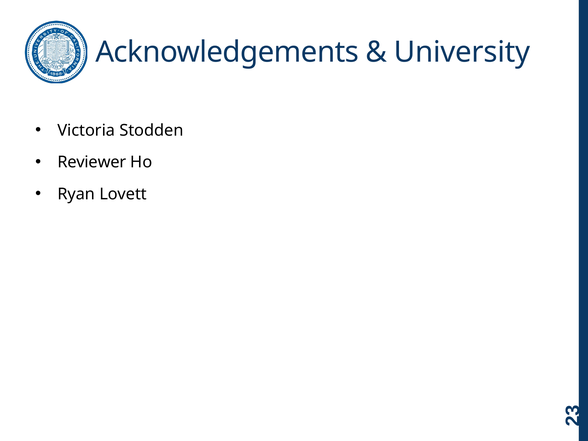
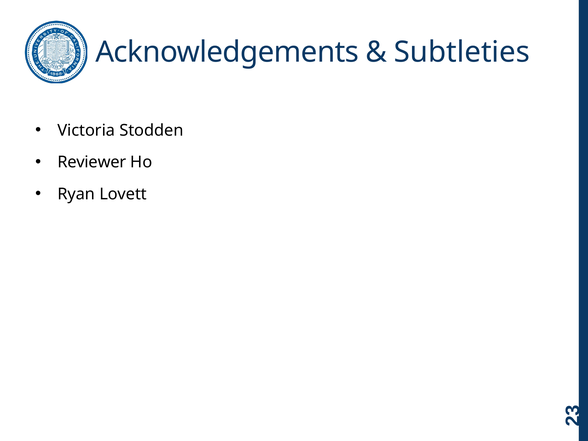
University: University -> Subtleties
